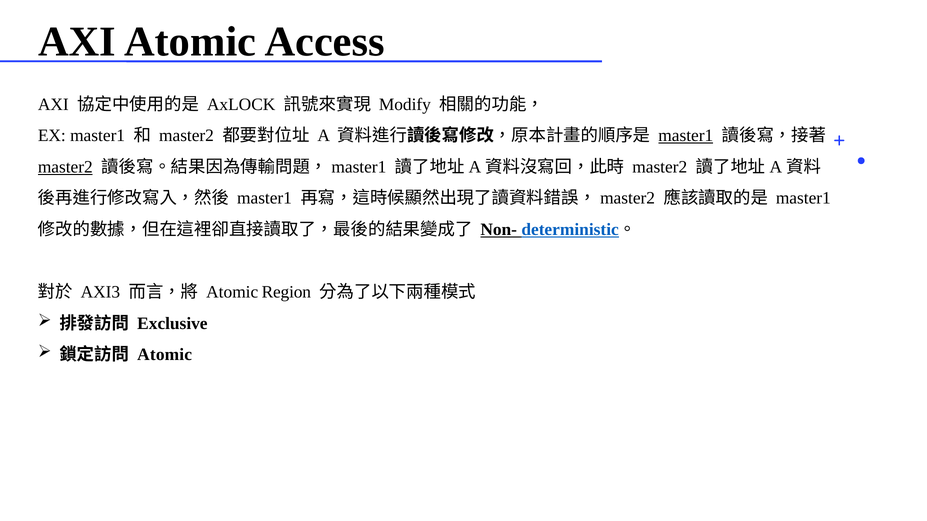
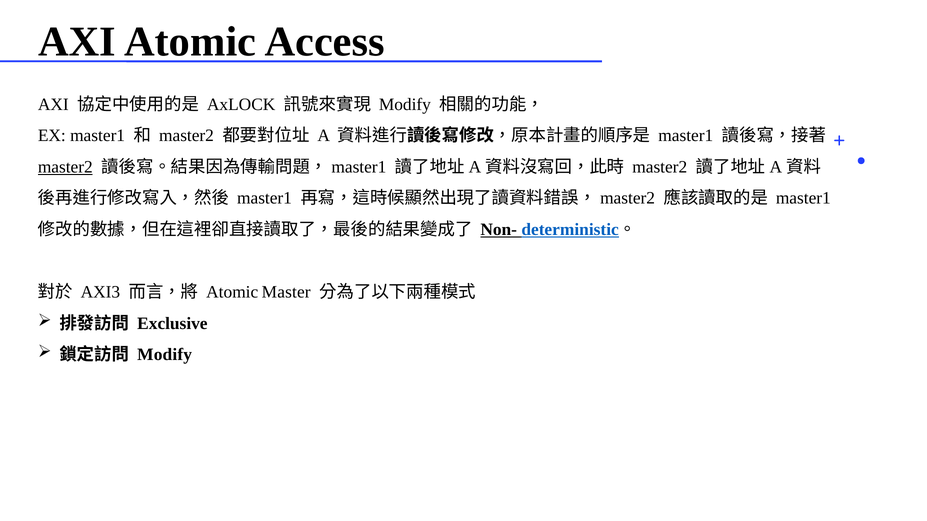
master1 at (686, 136) underline: present -> none
Region: Region -> Master
Atomic at (165, 355): Atomic -> Modify
